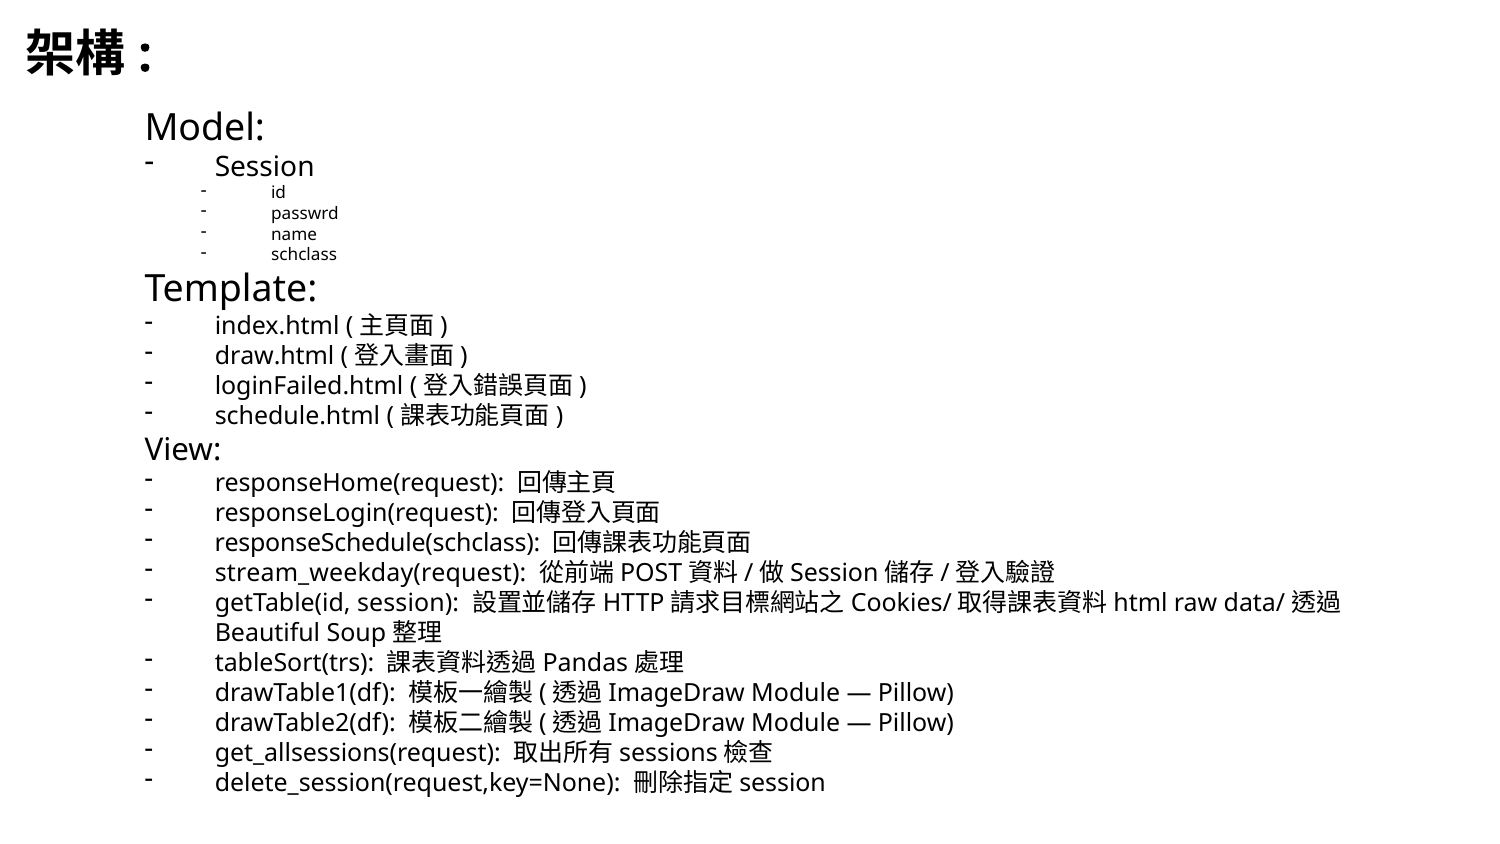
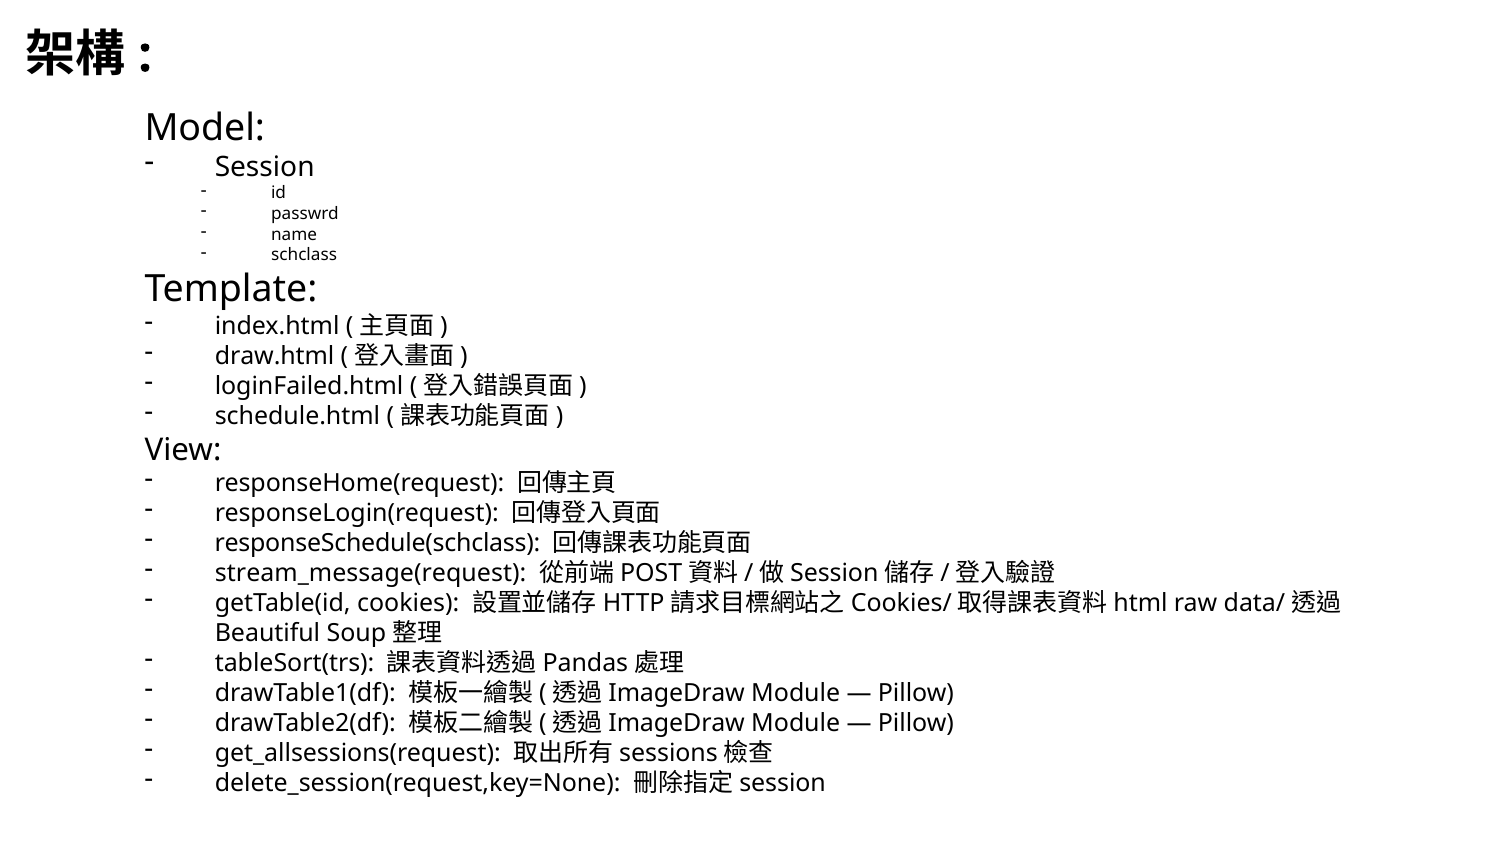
stream_weekday(request: stream_weekday(request -> stream_message(request
getTable(id session: session -> cookies
